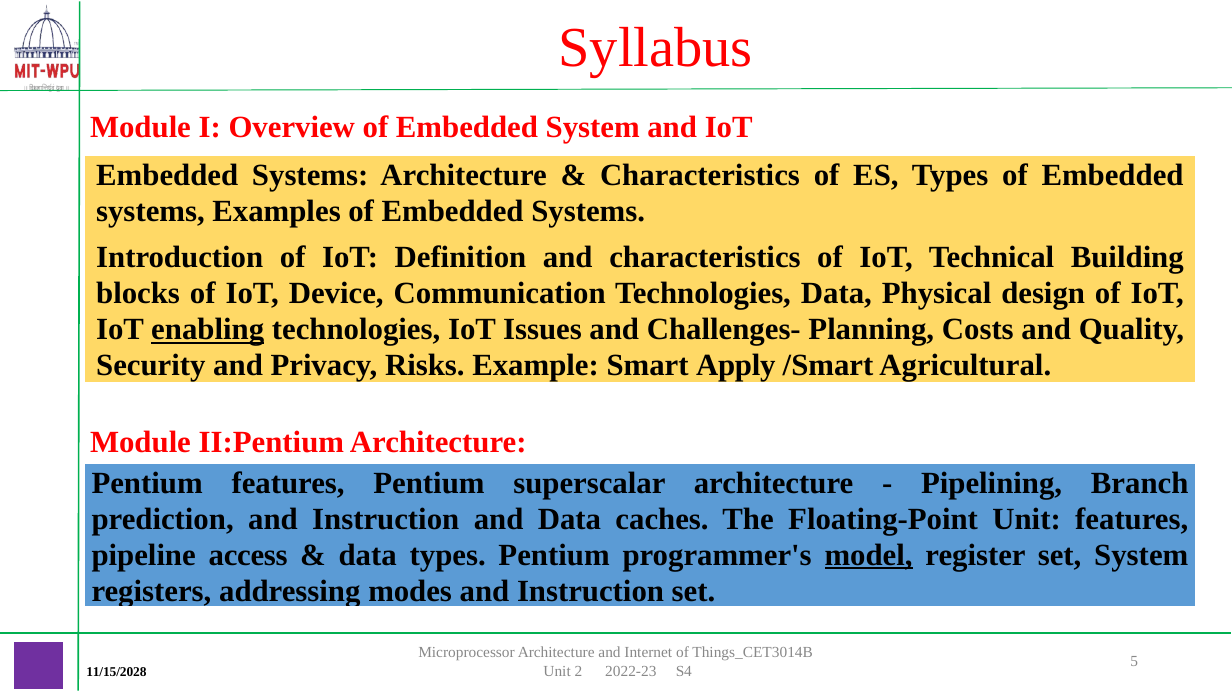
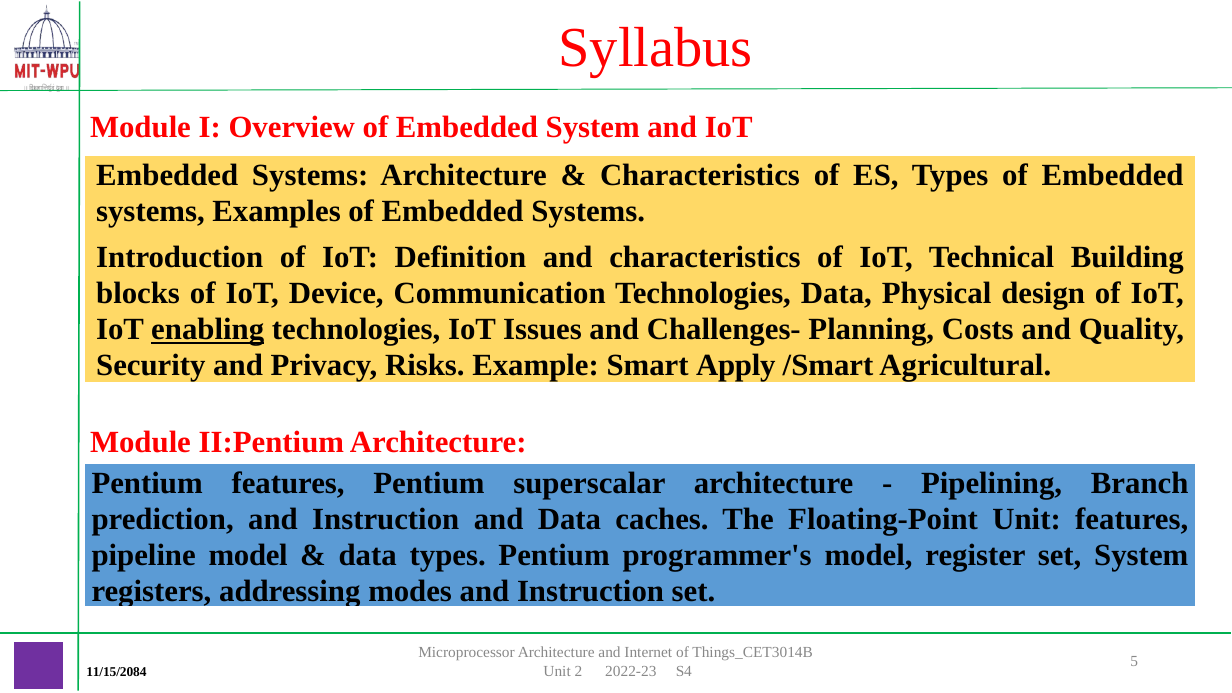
pipeline access: access -> model
model at (869, 555) underline: present -> none
11/15/2028: 11/15/2028 -> 11/15/2084
